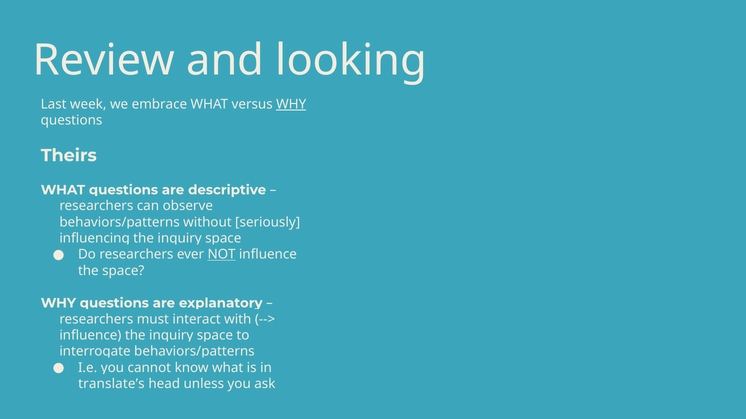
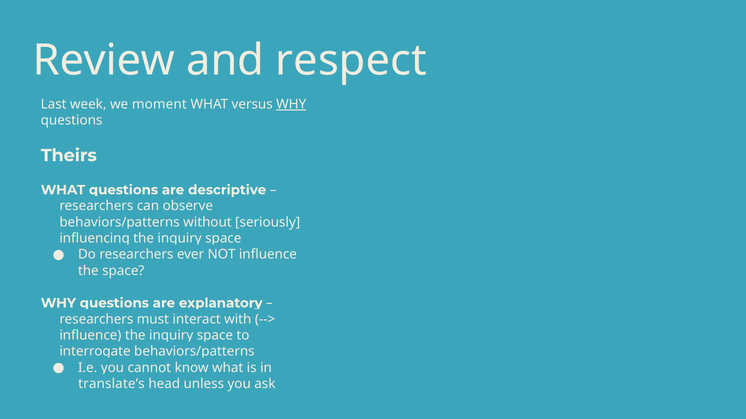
looking: looking -> respect
embrace: embrace -> moment
NOT underline: present -> none
